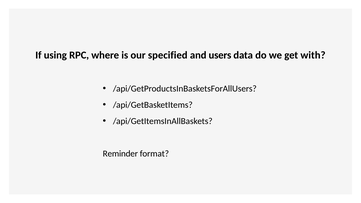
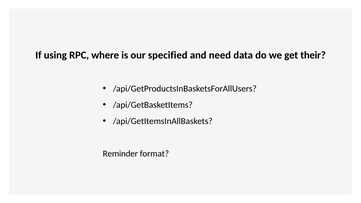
users: users -> need
with: with -> their
